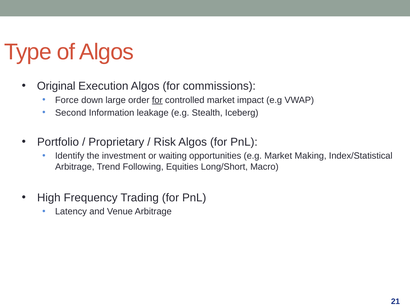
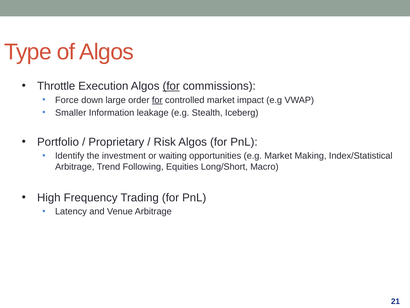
Original: Original -> Throttle
for at (171, 86) underline: none -> present
Second: Second -> Smaller
